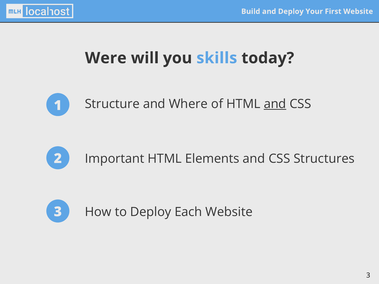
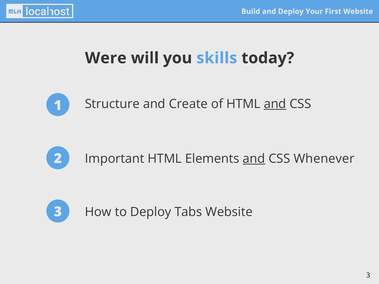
Where: Where -> Create
and at (254, 159) underline: none -> present
Structures: Structures -> Whenever
Each: Each -> Tabs
